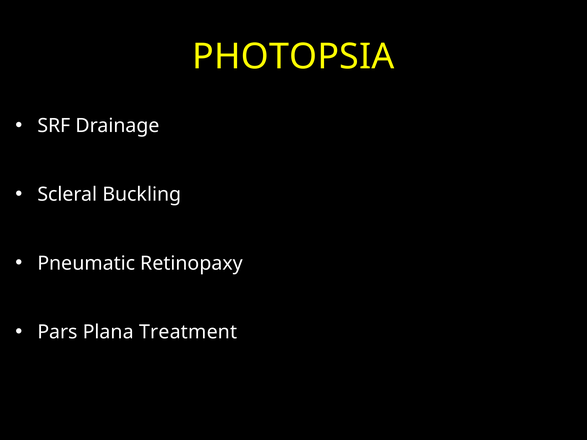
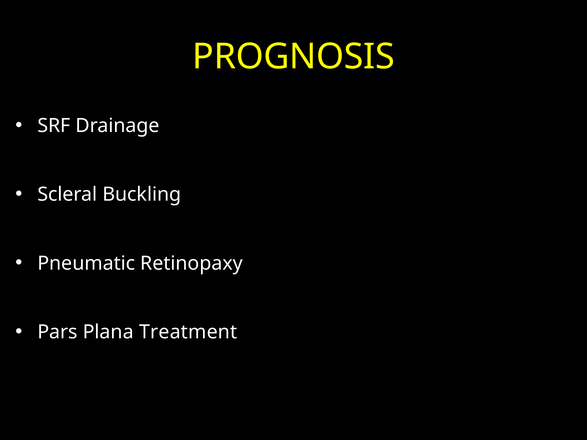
PHOTOPSIA: PHOTOPSIA -> PROGNOSIS
